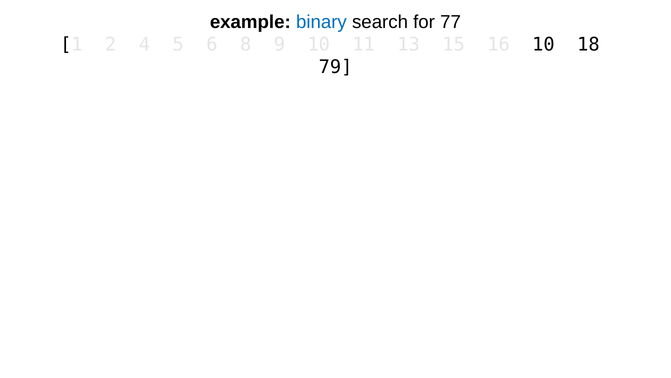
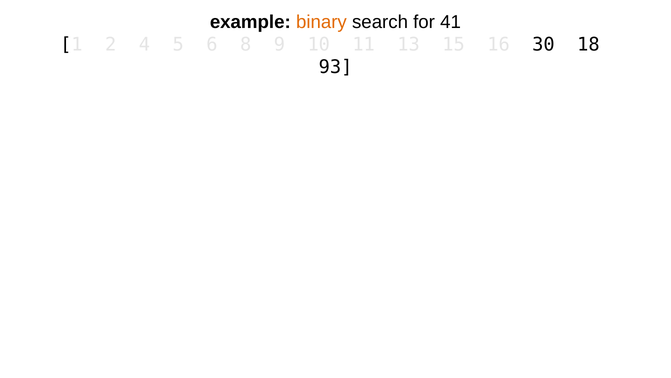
binary colour: blue -> orange
77: 77 -> 41
16 10: 10 -> 30
79: 79 -> 93
